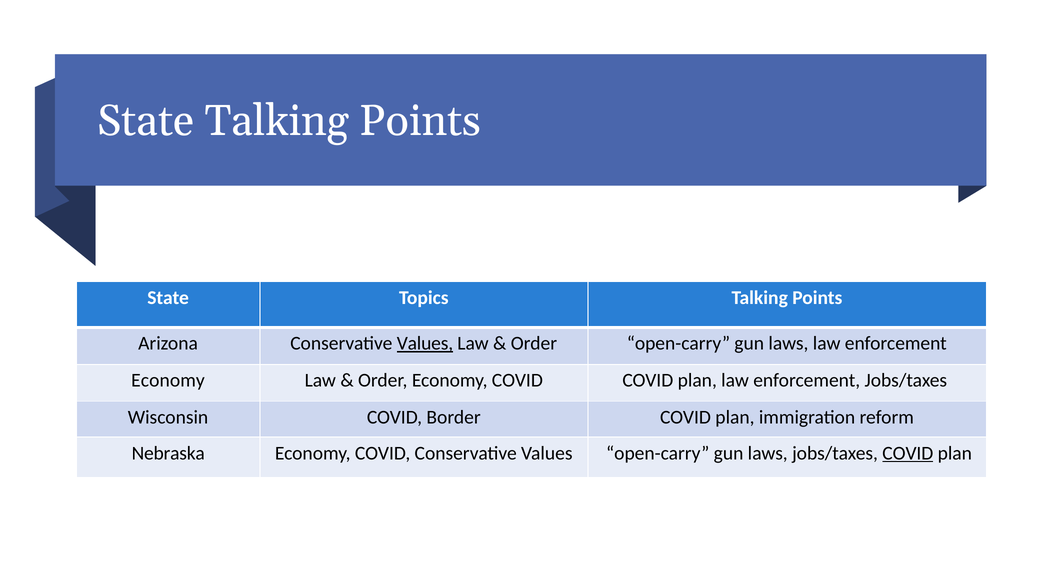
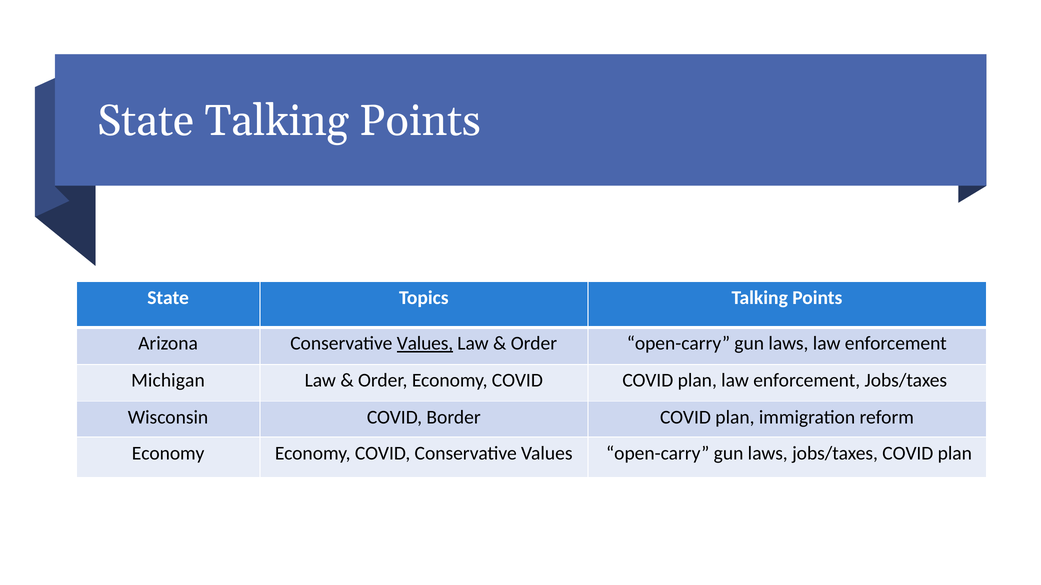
Economy at (168, 381): Economy -> Michigan
Nebraska at (168, 454): Nebraska -> Economy
COVID at (908, 454) underline: present -> none
